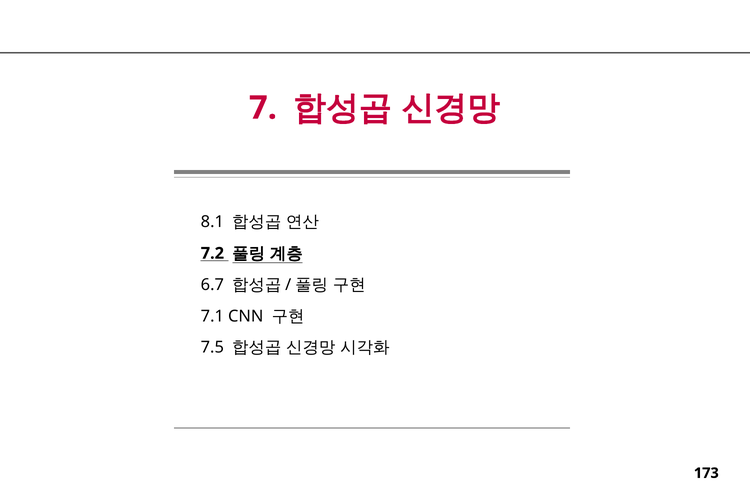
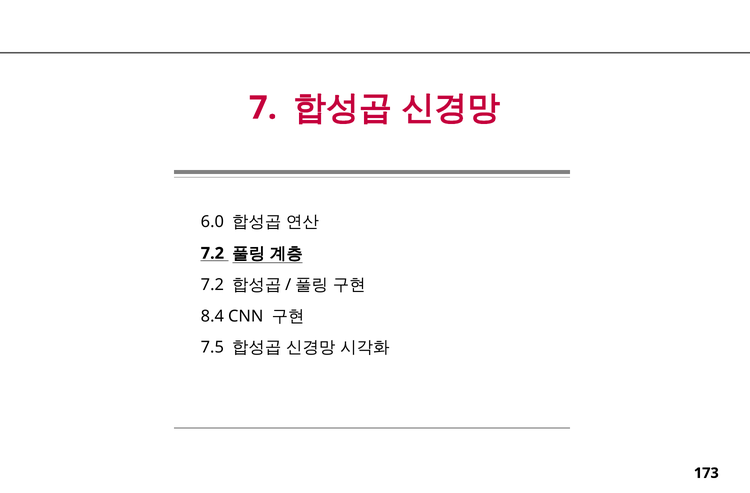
8.1: 8.1 -> 6.0
6.7 at (212, 284): 6.7 -> 7.2
7.1: 7.1 -> 8.4
